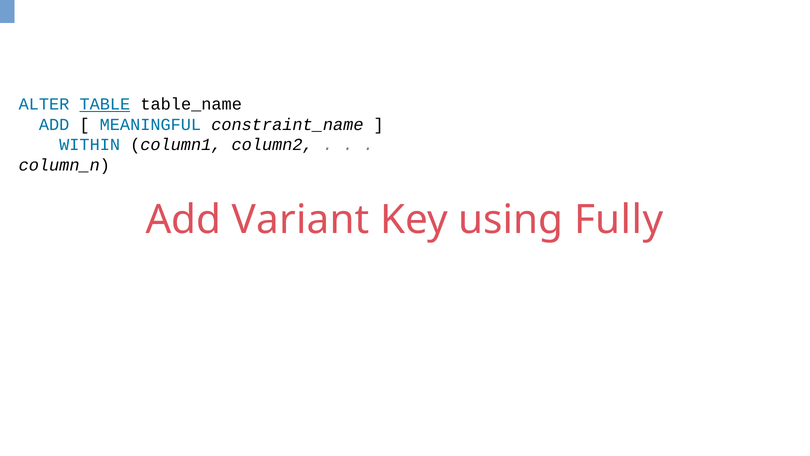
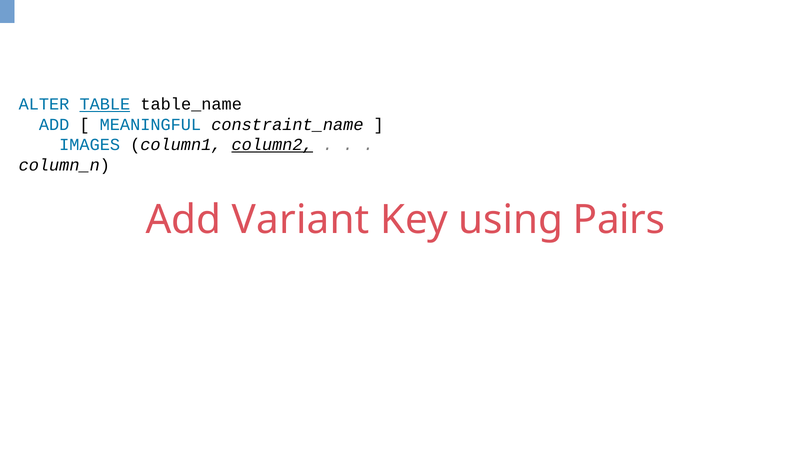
WITHIN: WITHIN -> IMAGES
column2 underline: none -> present
Fully: Fully -> Pairs
